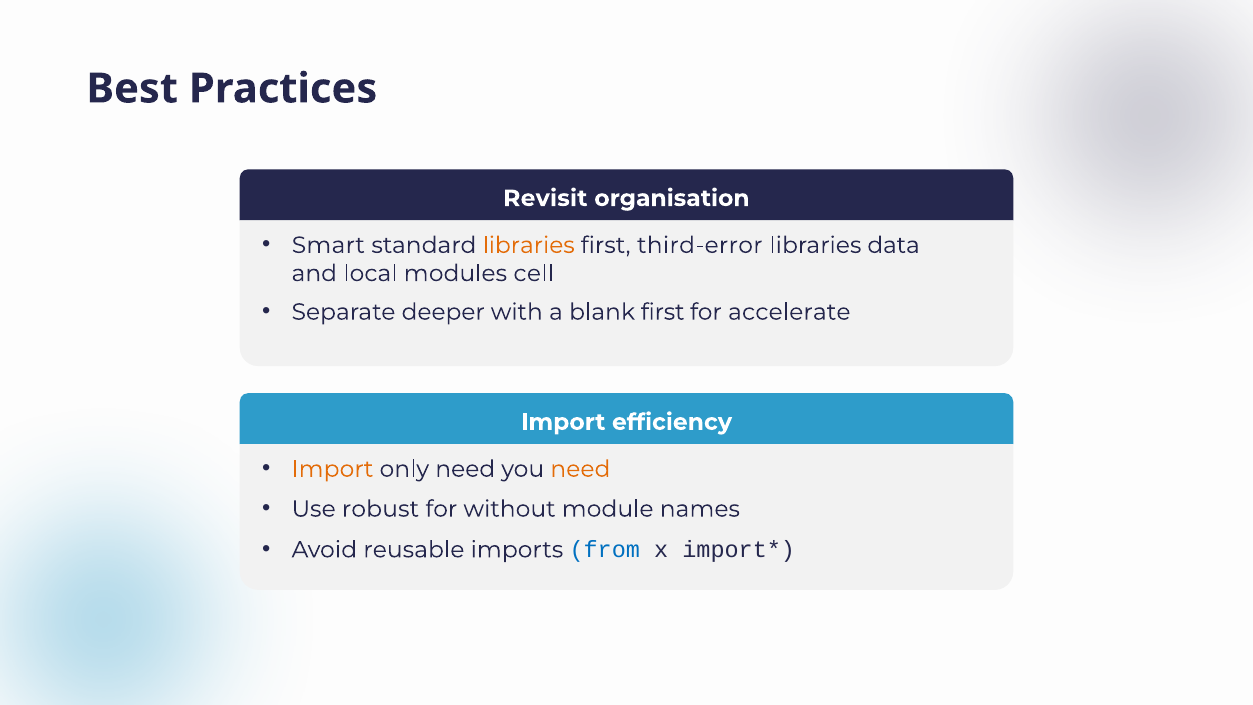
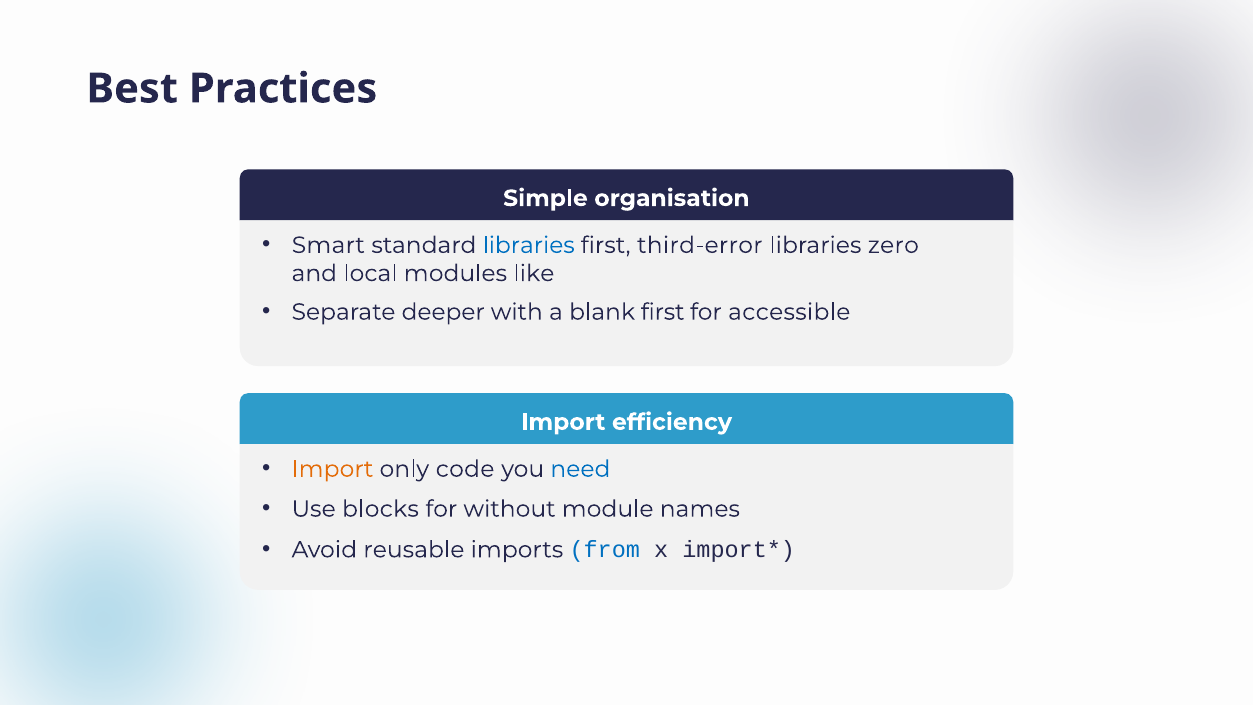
Revisit: Revisit -> Simple
libraries at (529, 245) colour: orange -> blue
data: data -> zero
cell: cell -> like
accelerate: accelerate -> accessible
only need: need -> code
need at (580, 469) colour: orange -> blue
robust: robust -> blocks
